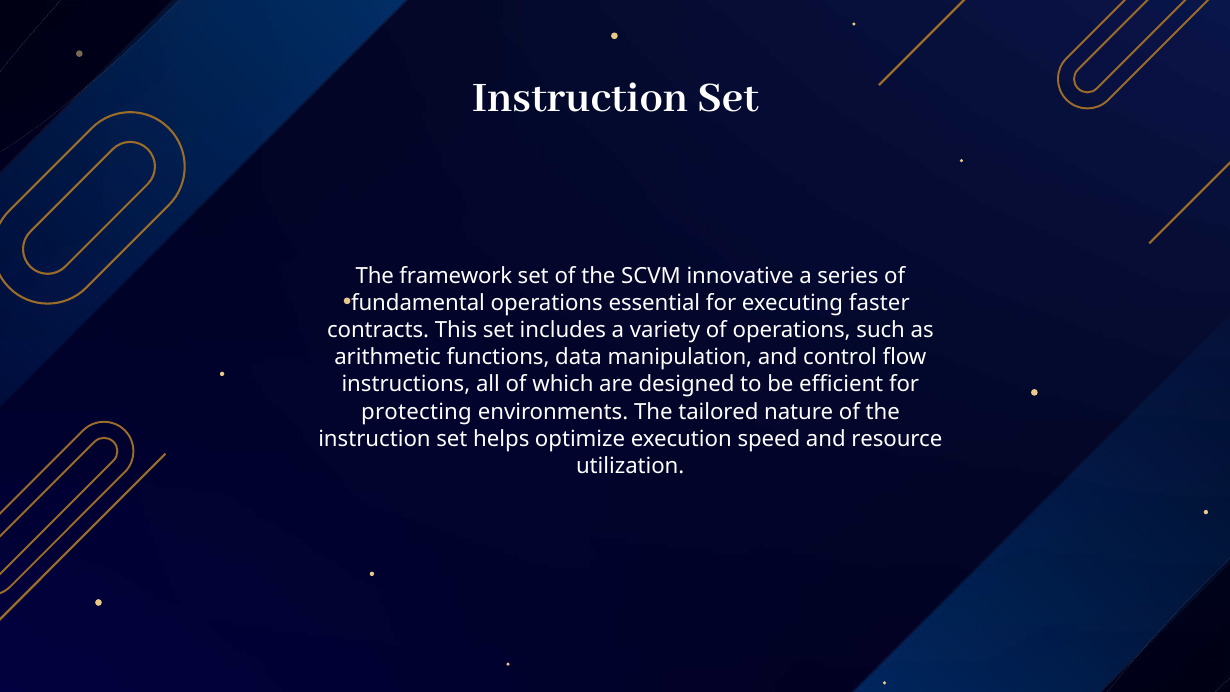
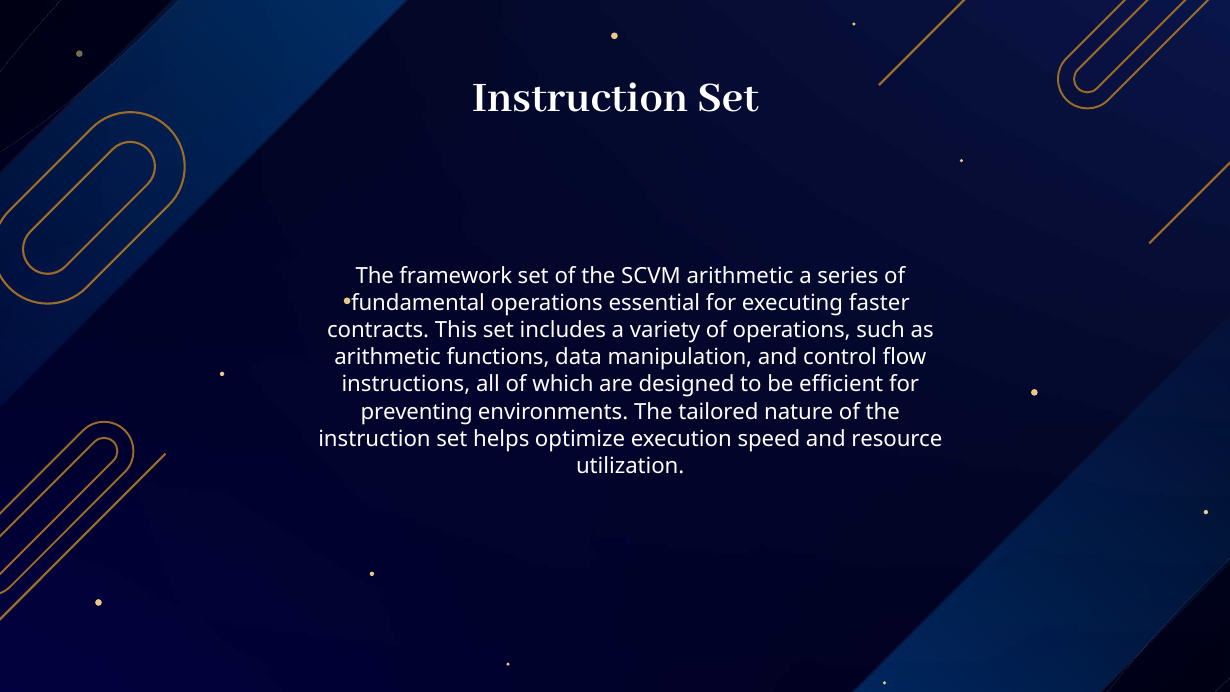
SCVM innovative: innovative -> arithmetic
protecting: protecting -> preventing
